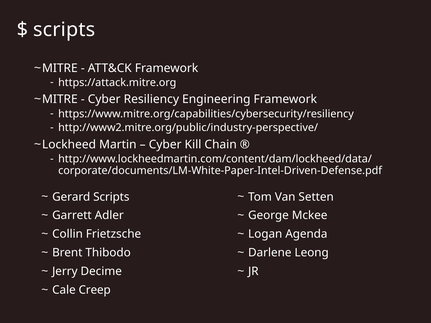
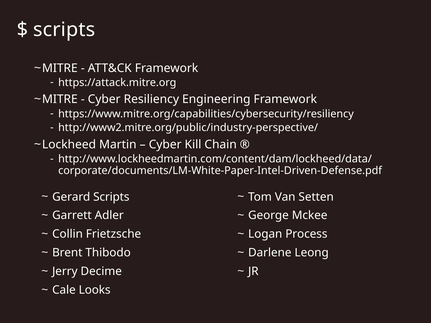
Agenda: Agenda -> Process
Creep: Creep -> Looks
